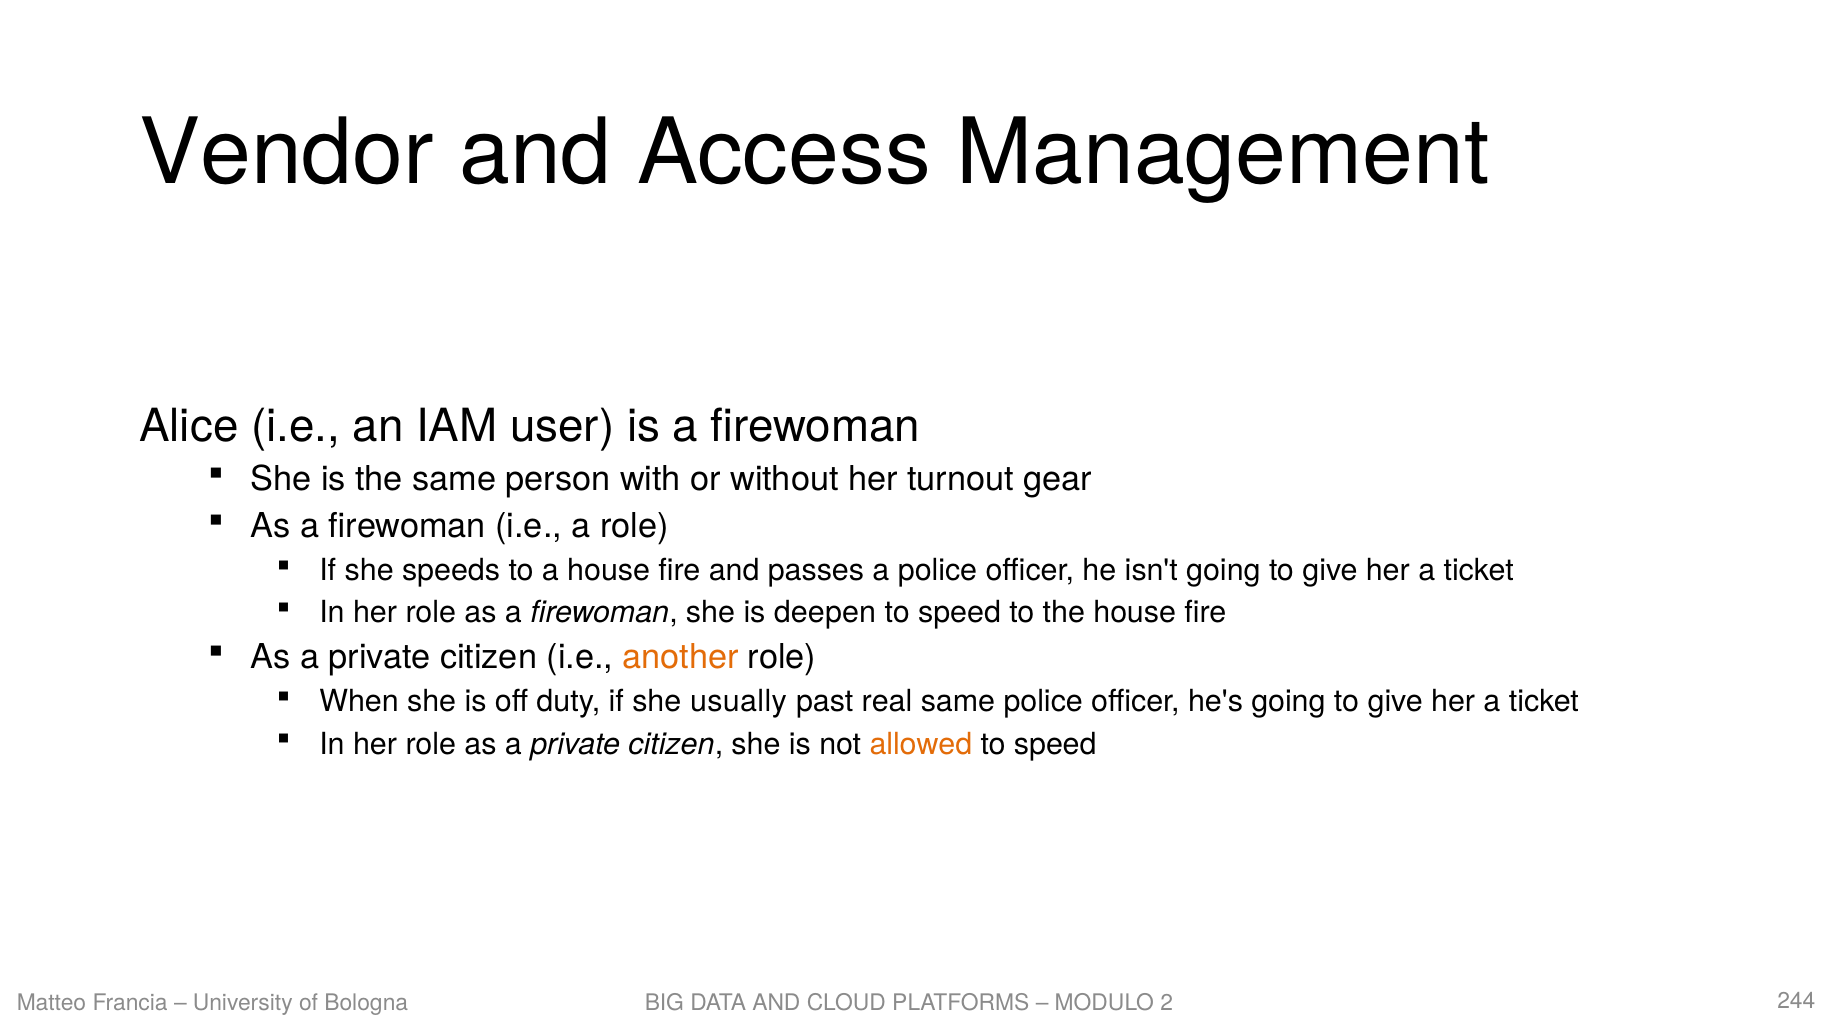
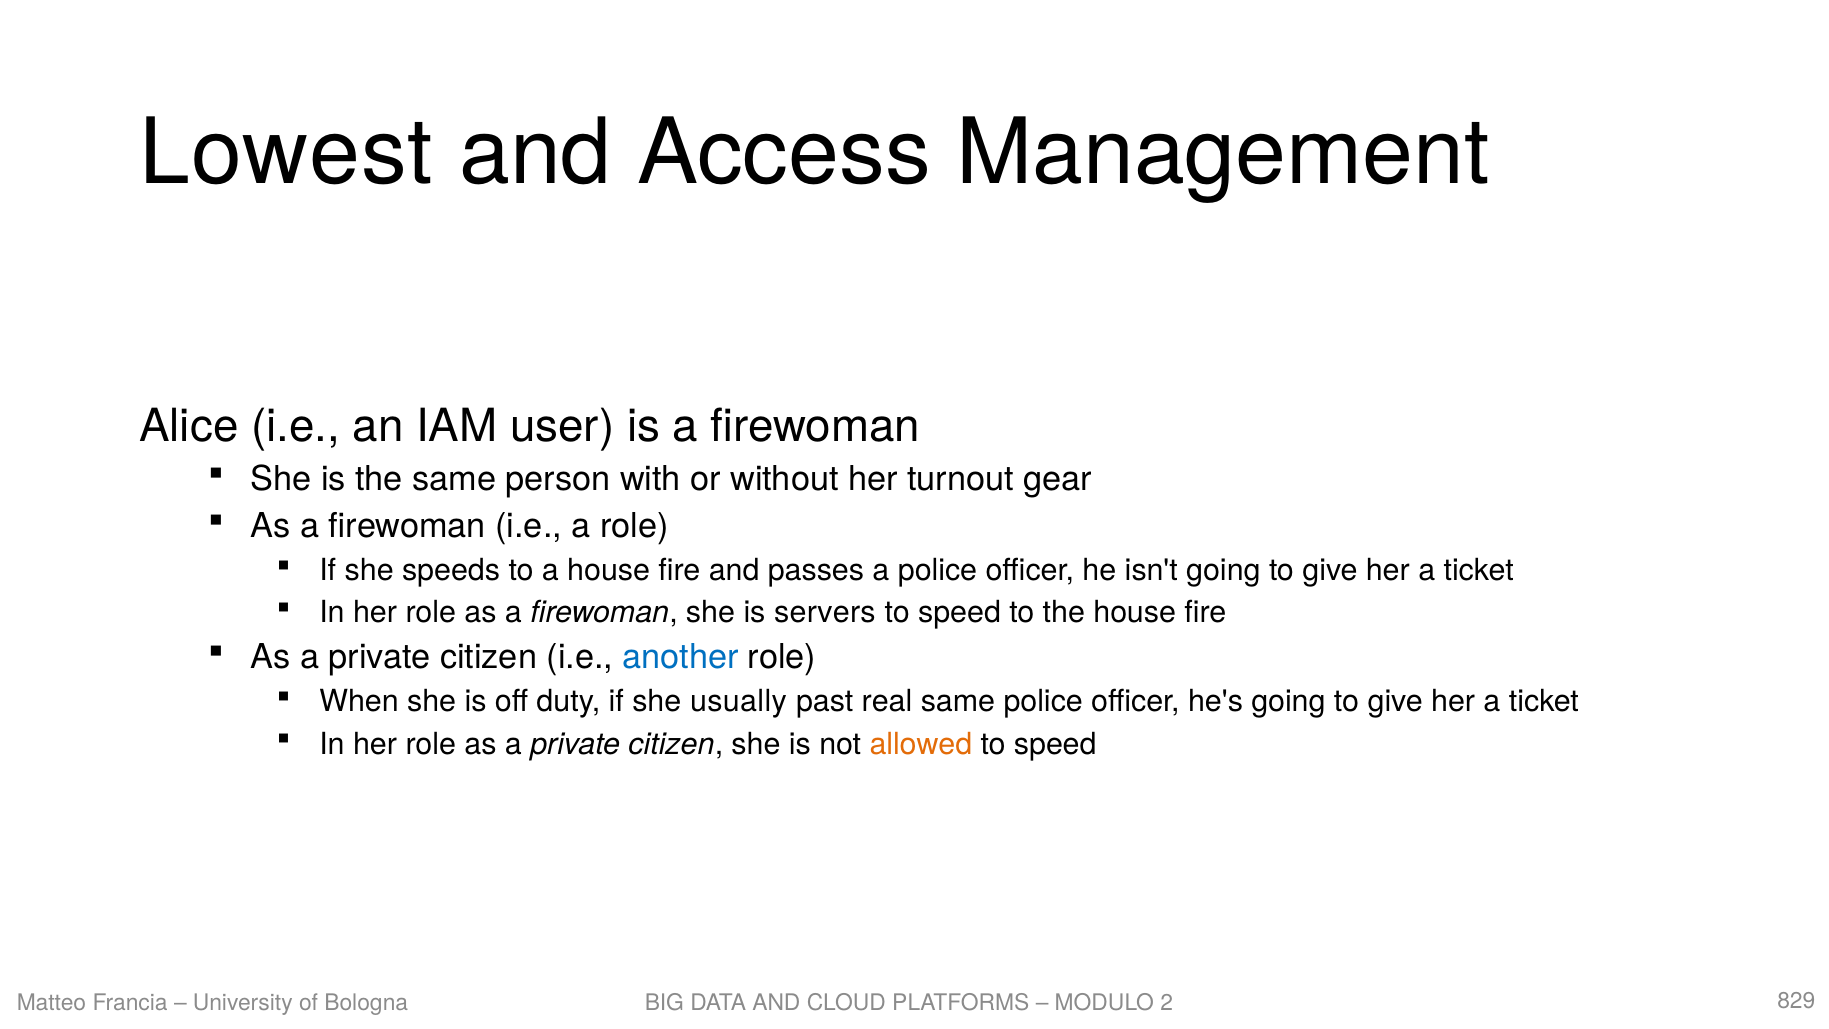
Vendor: Vendor -> Lowest
deepen: deepen -> servers
another colour: orange -> blue
244: 244 -> 829
